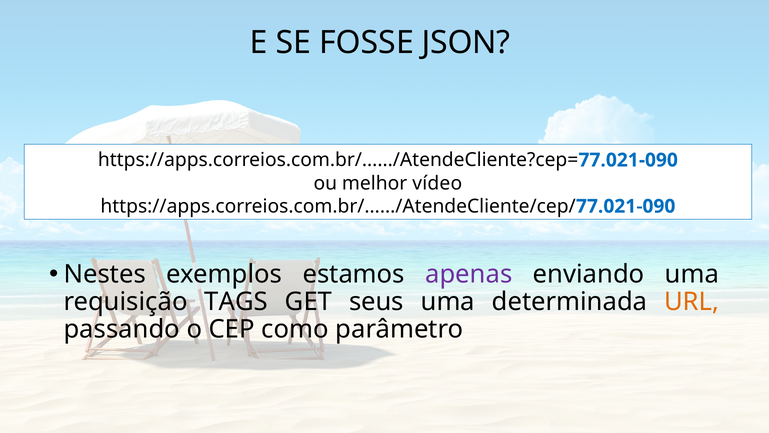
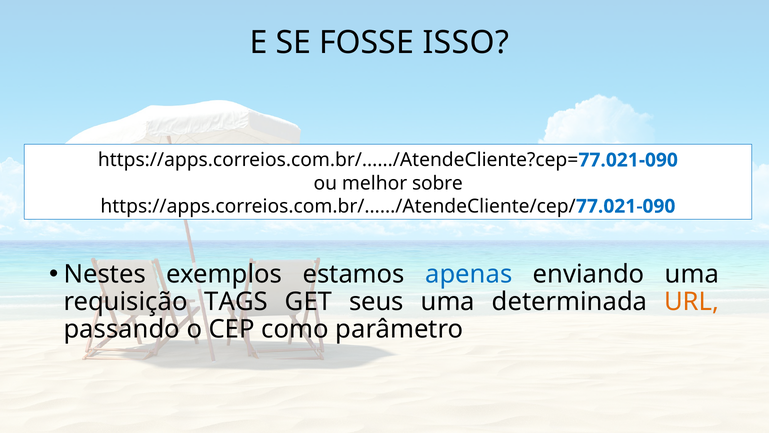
JSON: JSON -> ISSO
vídeo: vídeo -> sobre
apenas colour: purple -> blue
